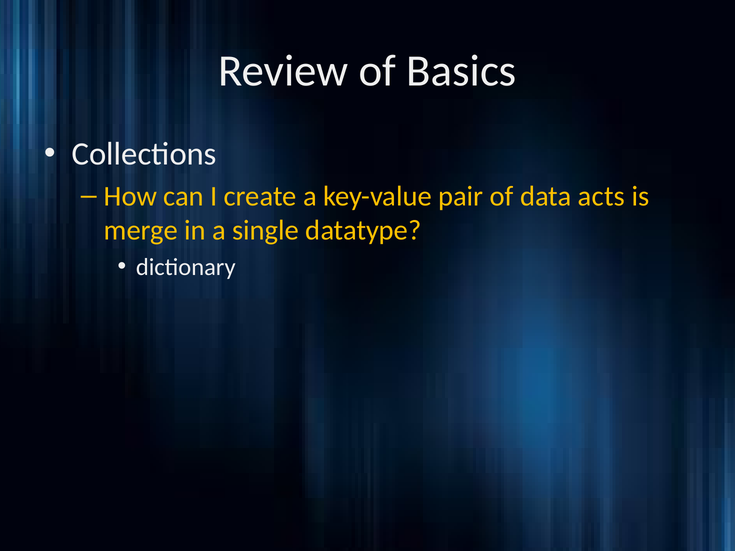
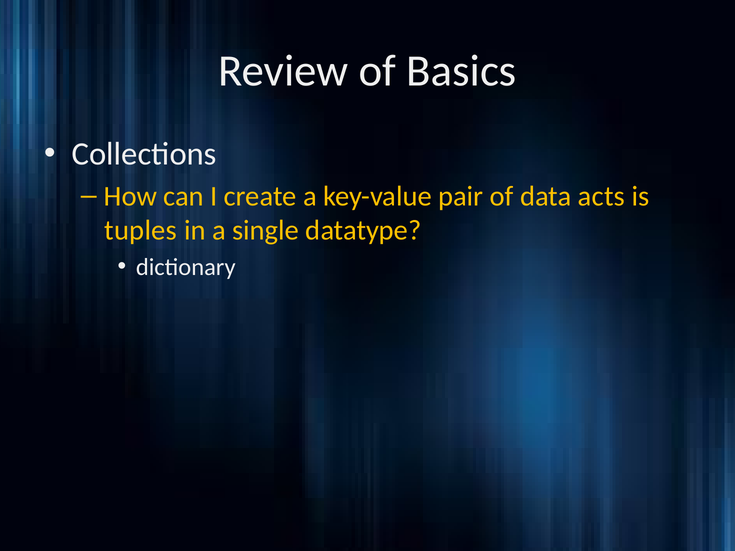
merge: merge -> tuples
